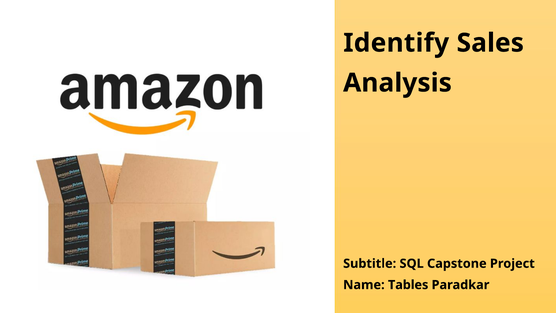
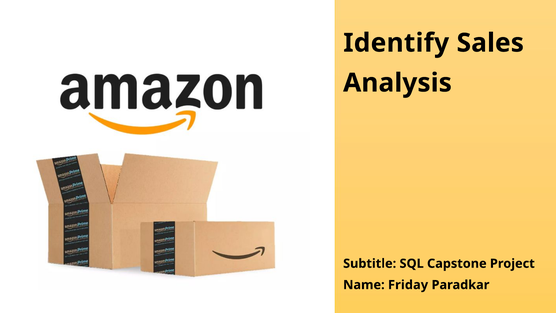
Tables: Tables -> Friday
